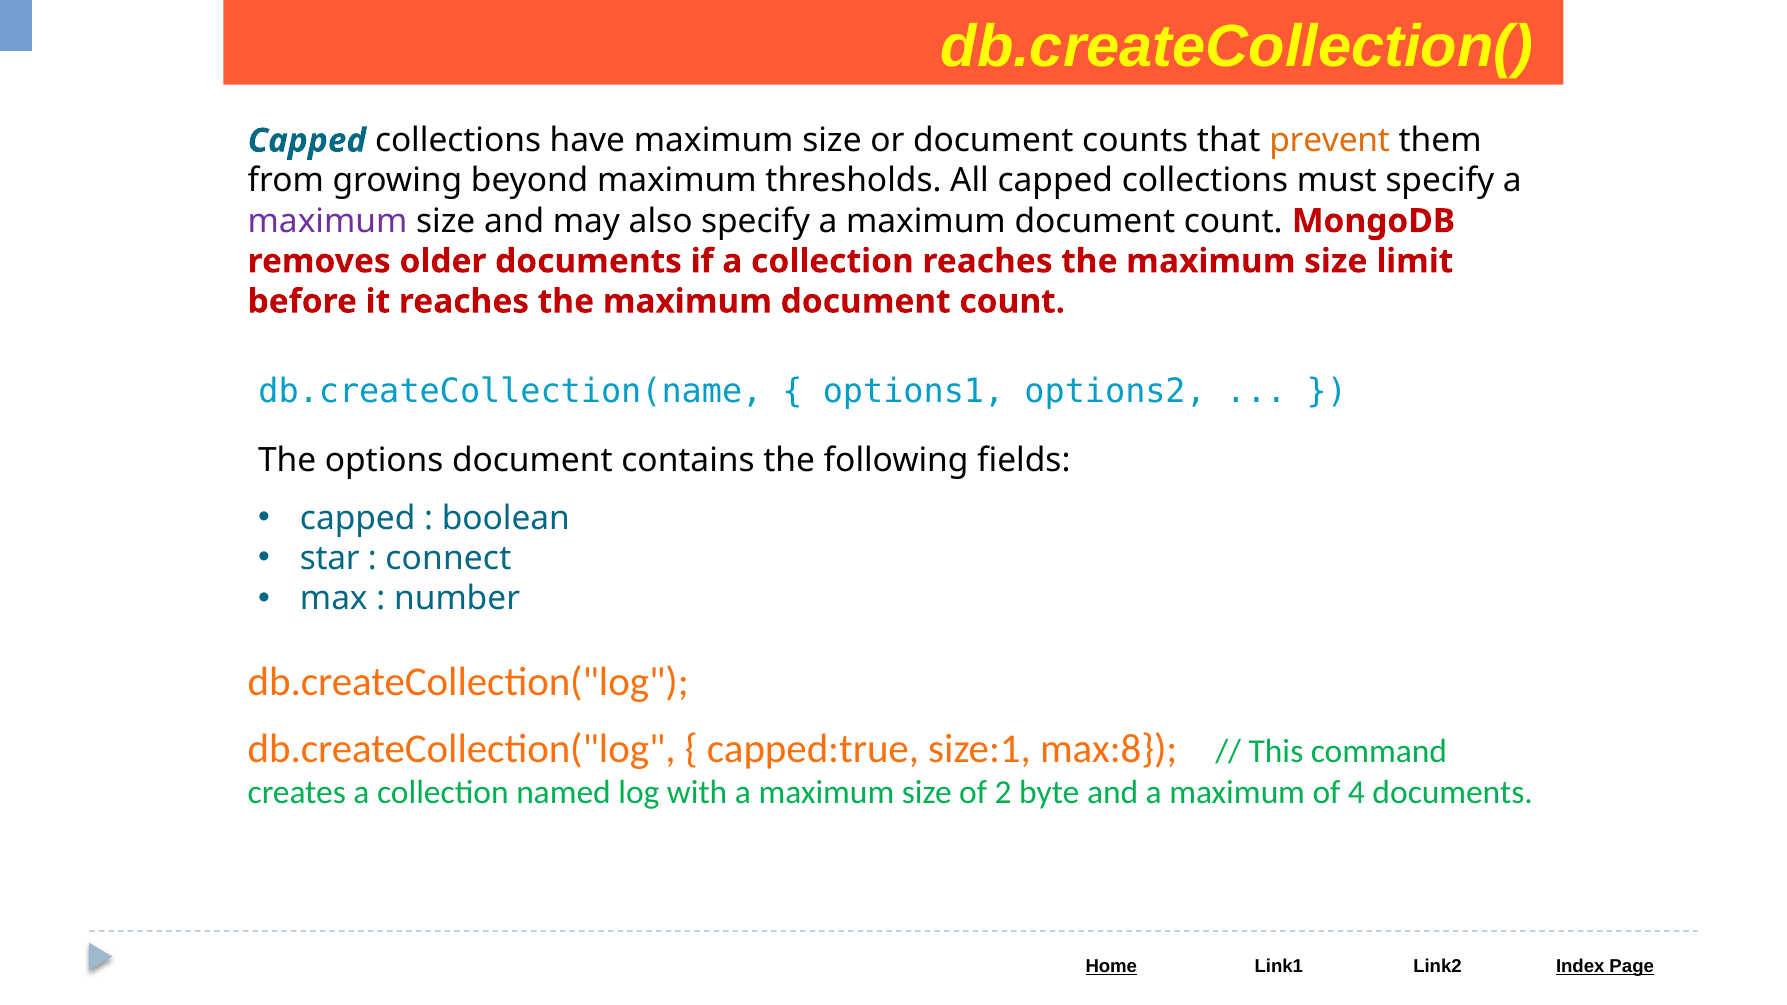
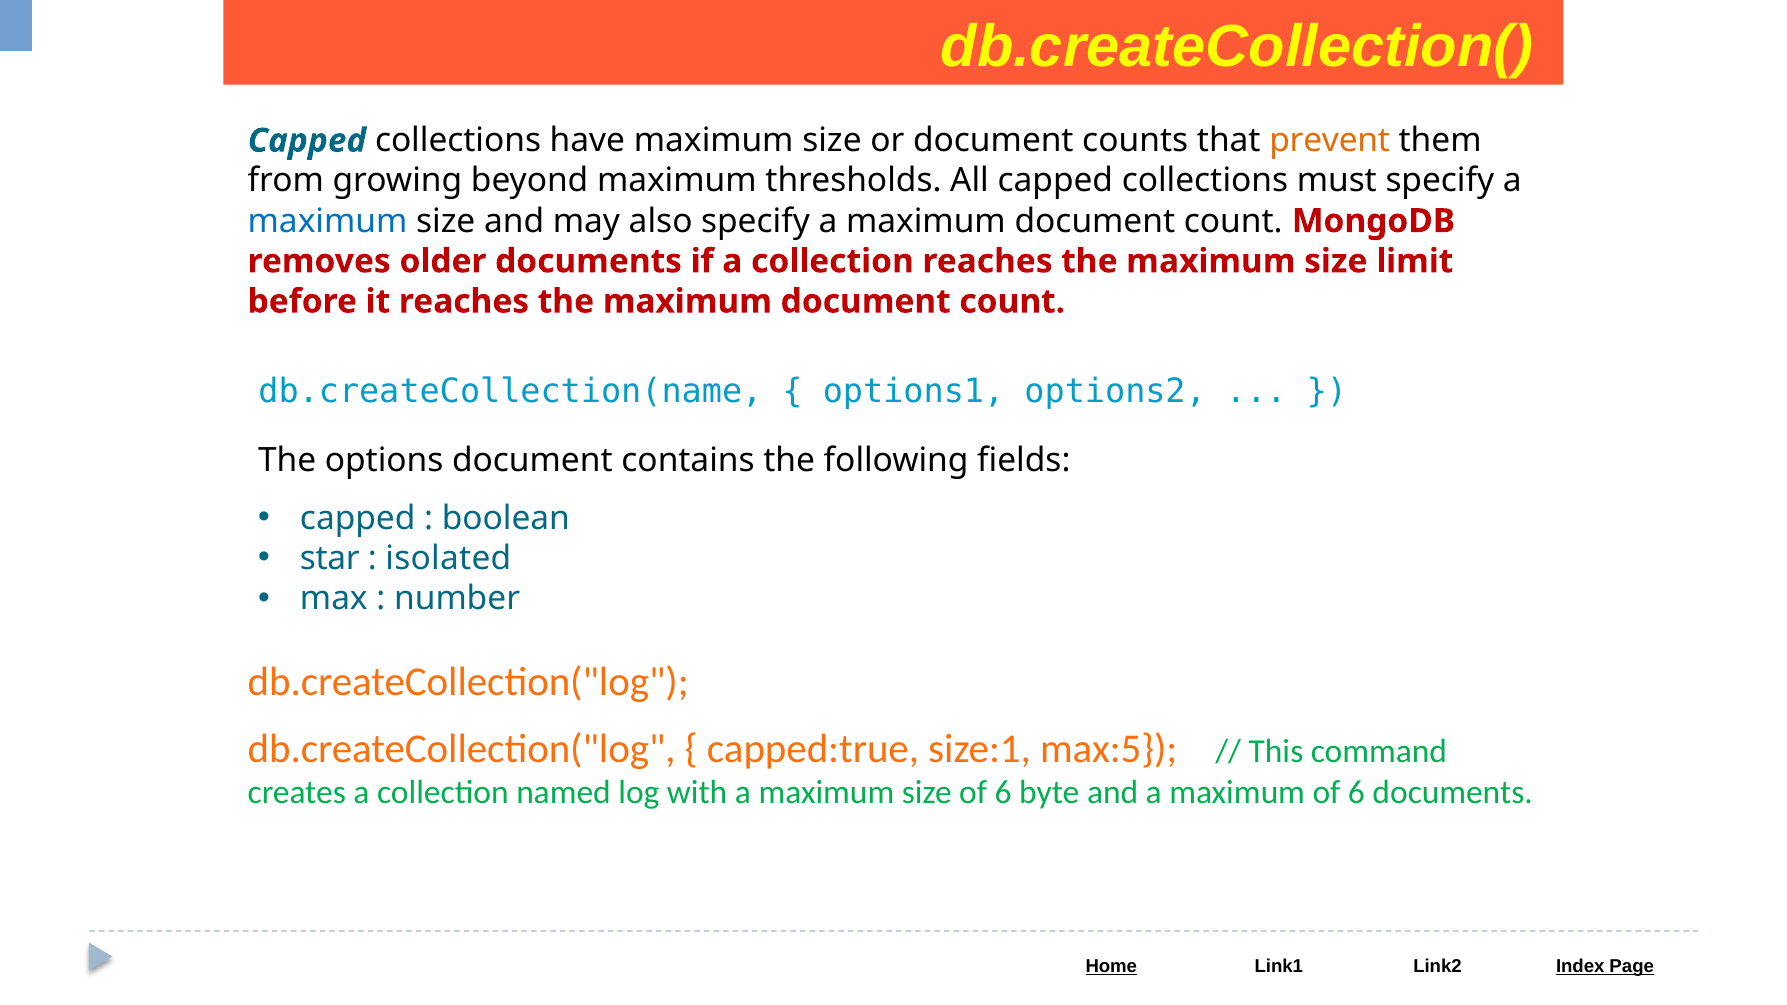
maximum at (328, 221) colour: purple -> blue
connect: connect -> isolated
max:8: max:8 -> max:5
size of 2: 2 -> 6
maximum of 4: 4 -> 6
